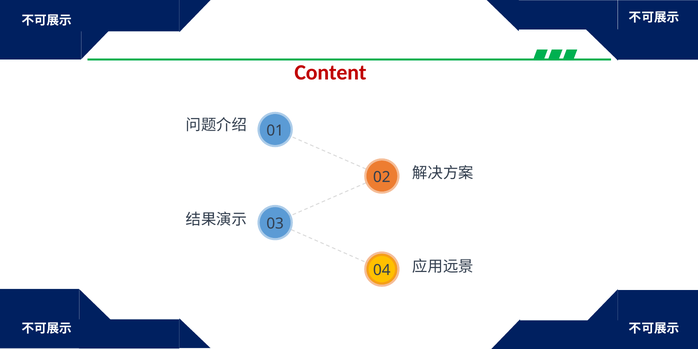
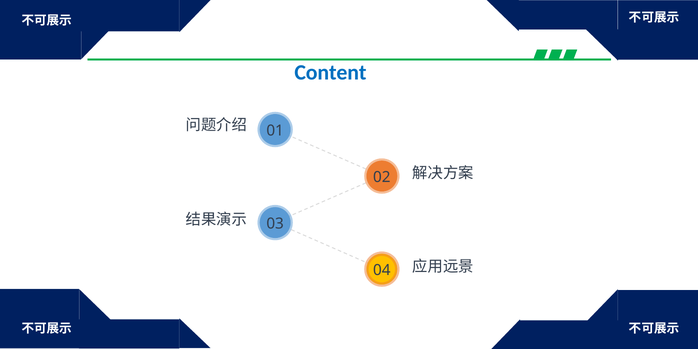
Content colour: red -> blue
